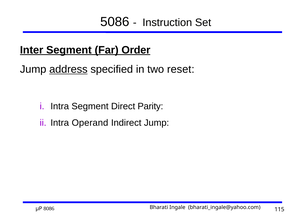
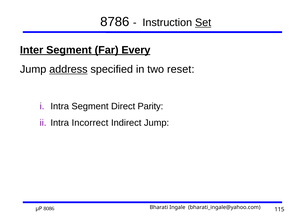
5086: 5086 -> 8786
Set underline: none -> present
Order: Order -> Every
Operand: Operand -> Incorrect
